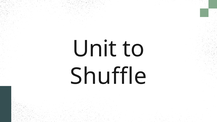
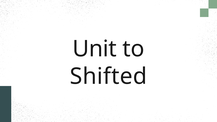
Shuffle: Shuffle -> Shifted
